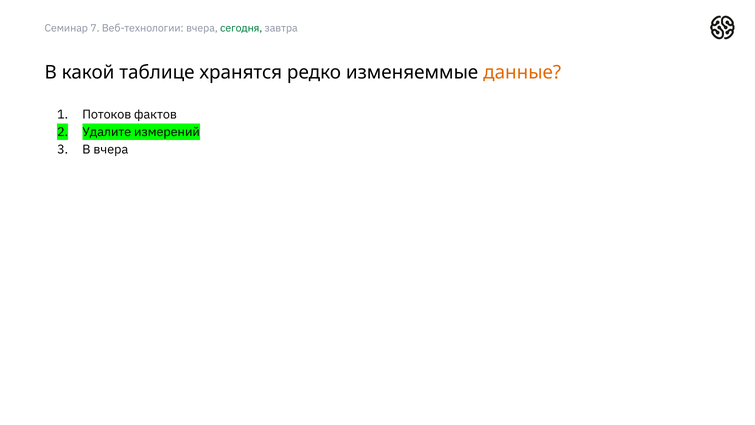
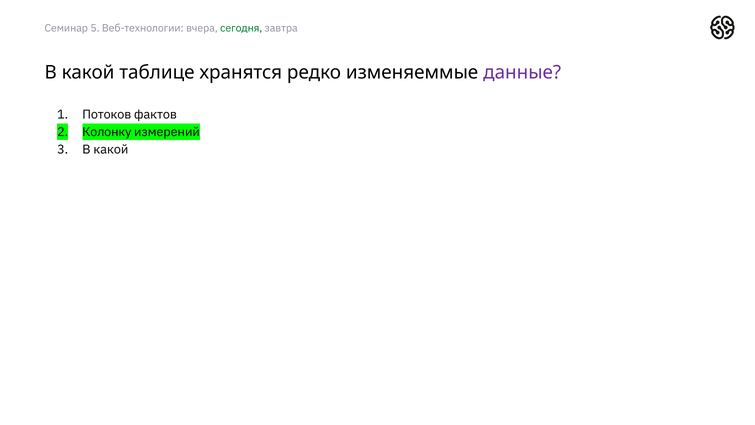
7: 7 -> 5
данные colour: orange -> purple
Удалите: Удалите -> Колонку
вчера at (111, 149): вчера -> какой
